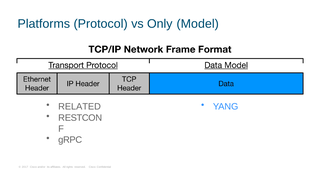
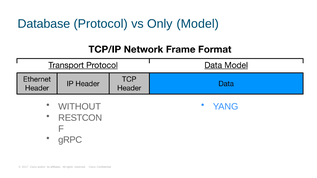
Platforms: Platforms -> Database
RELATED: RELATED -> WITHOUT
